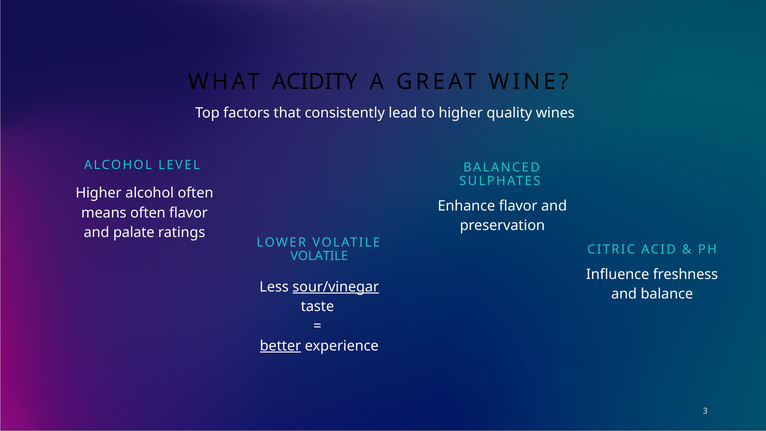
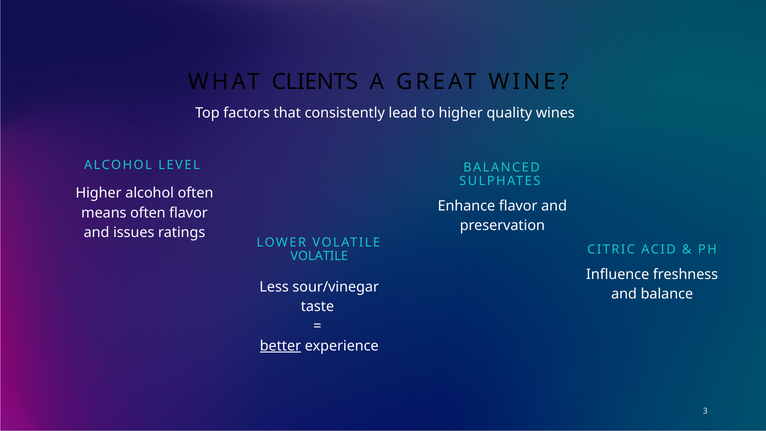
ACIDITY: ACIDITY -> CLIENTS
palate: palate -> issues
sour/vinegar underline: present -> none
